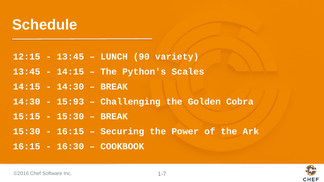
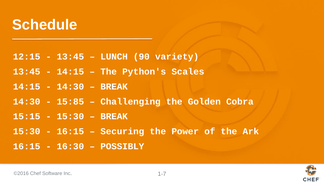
15:93: 15:93 -> 15:85
COOKBOOK: COOKBOOK -> POSSIBLY
